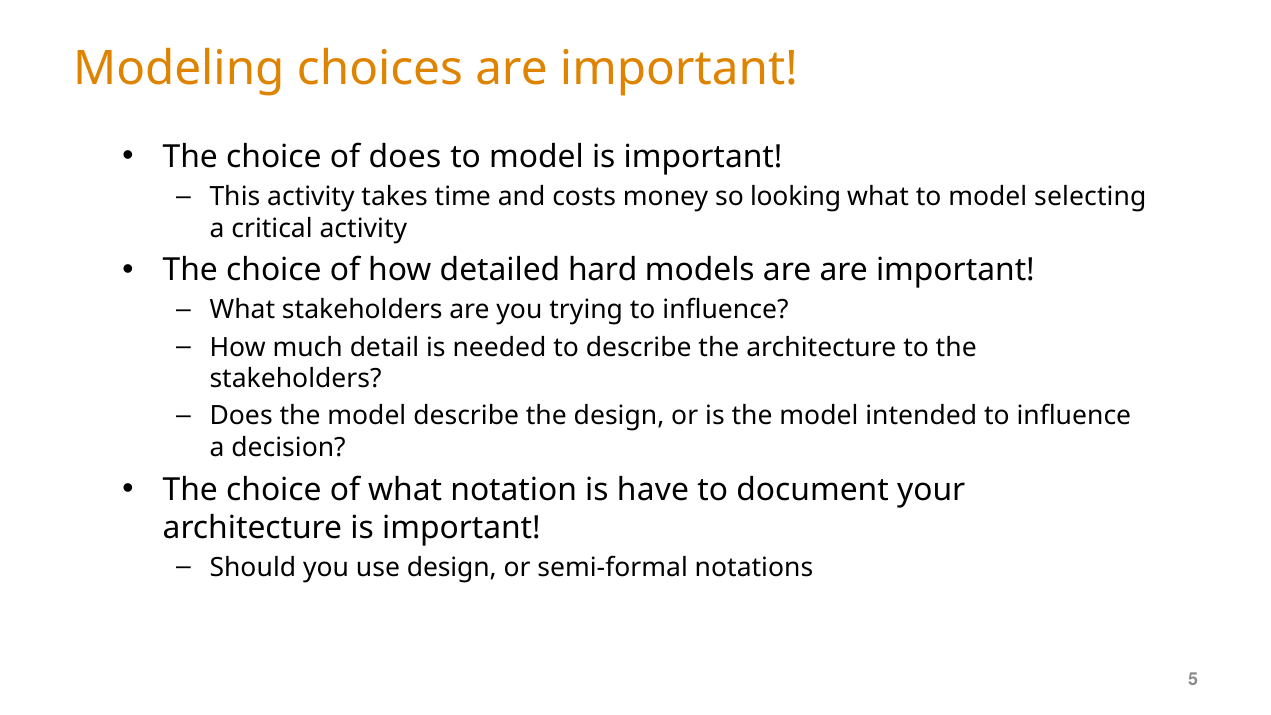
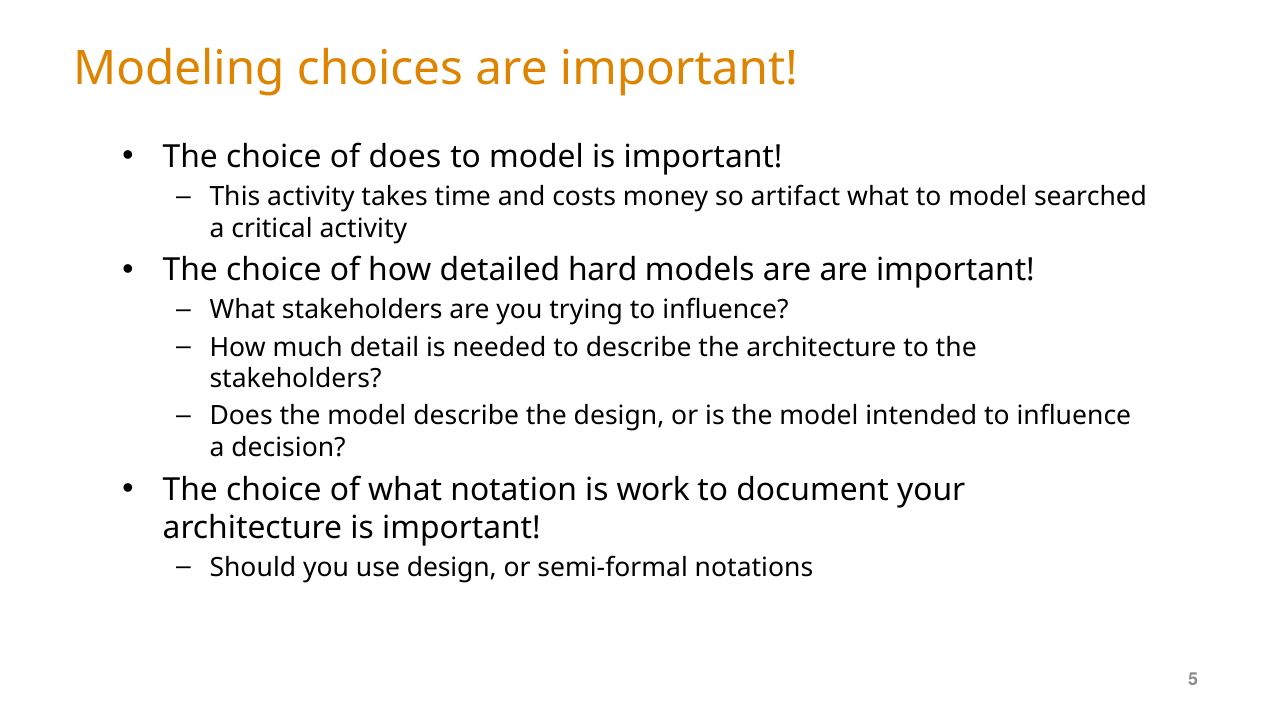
looking: looking -> artifact
selecting: selecting -> searched
have: have -> work
